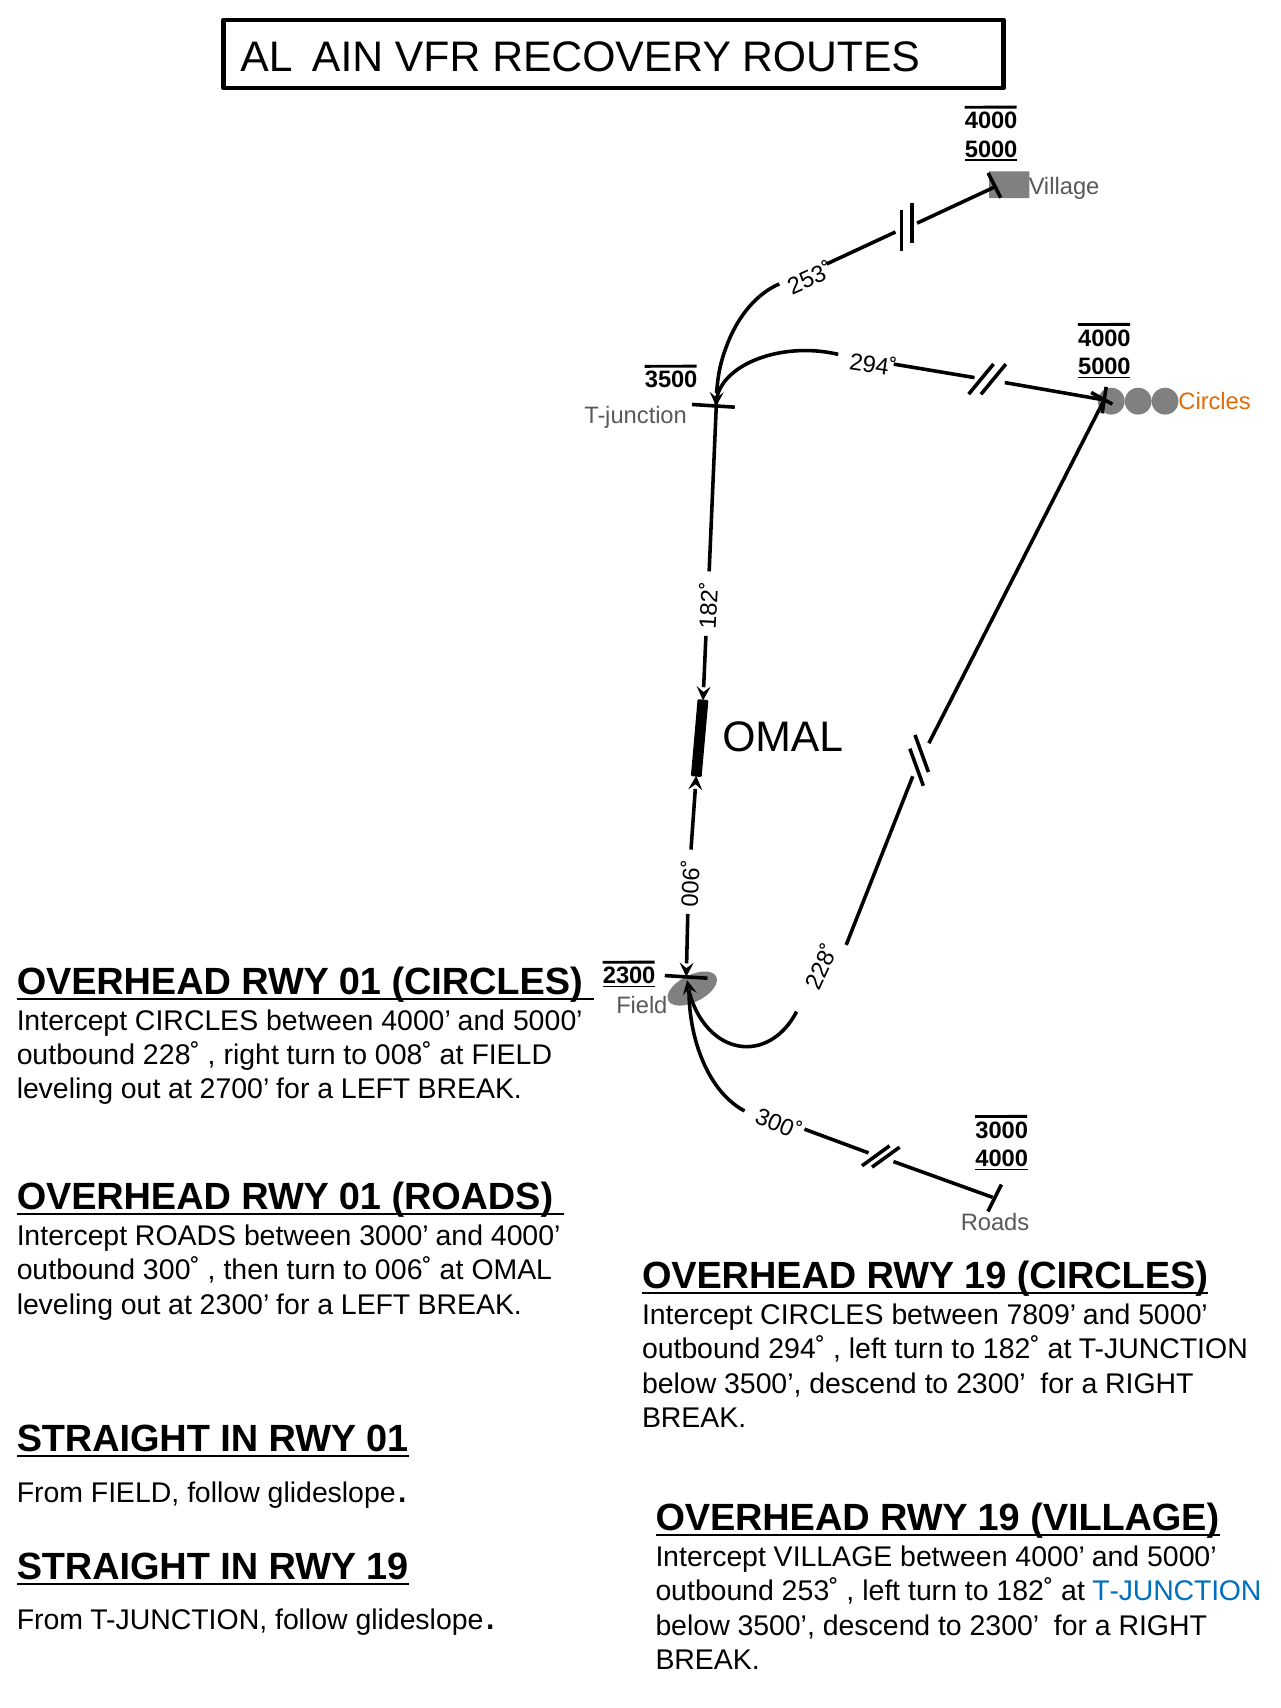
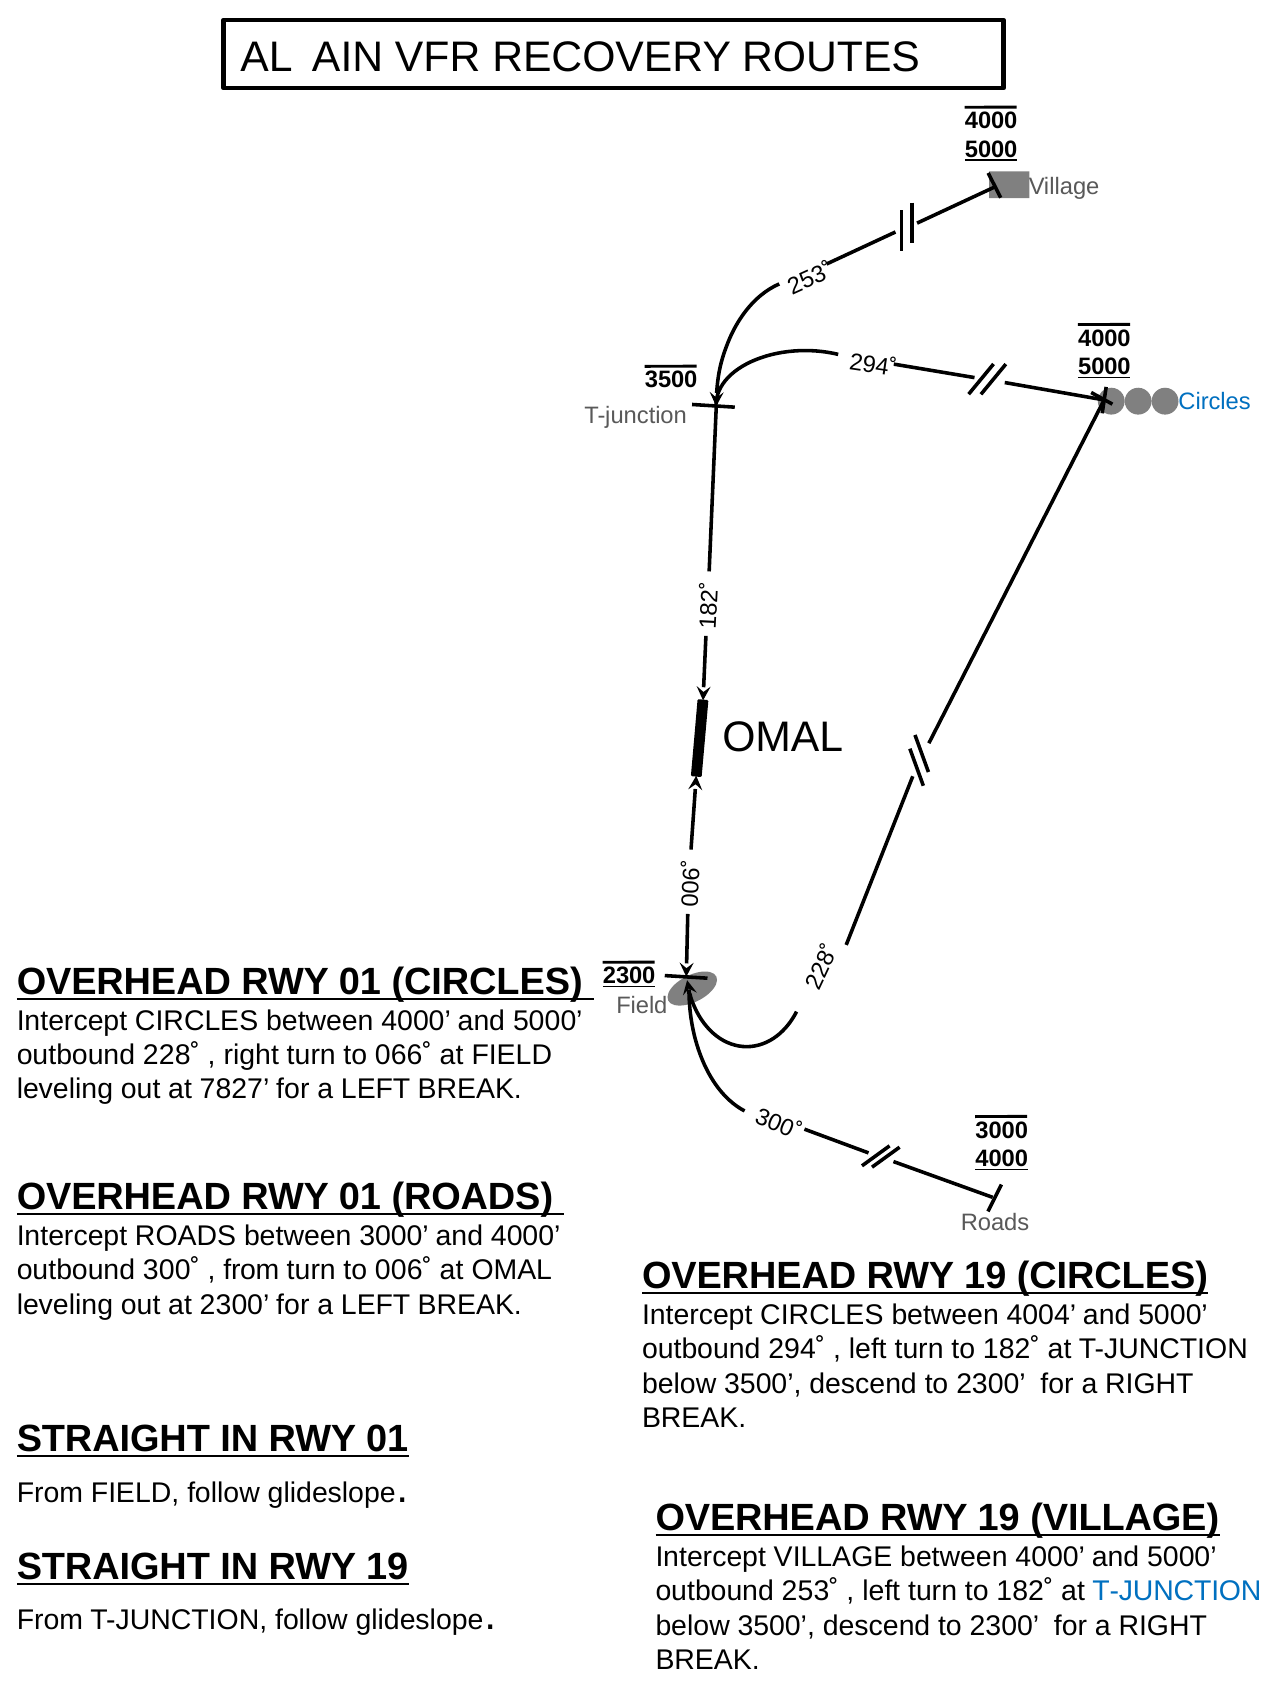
Circles at (1215, 402) colour: orange -> blue
008˚: 008˚ -> 066˚
2700: 2700 -> 7827
then at (251, 1270): then -> from
7809: 7809 -> 4004
